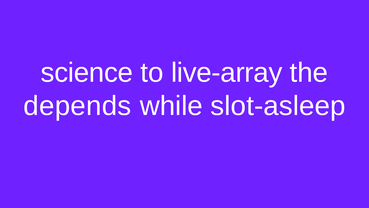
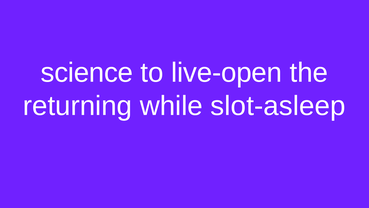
live-array: live-array -> live-open
depends: depends -> returning
